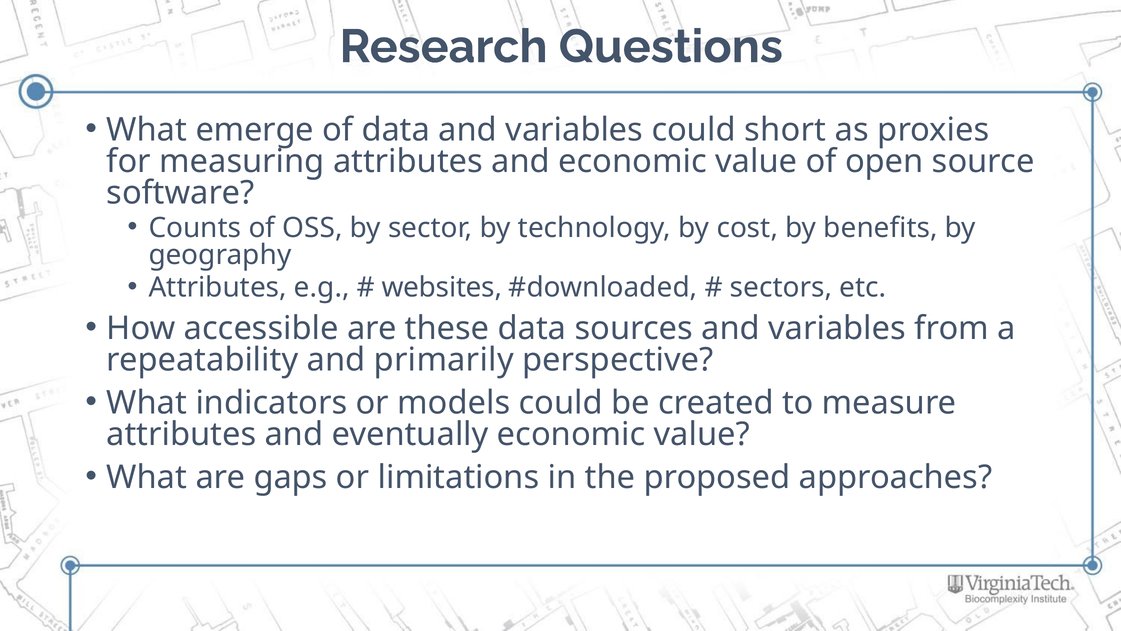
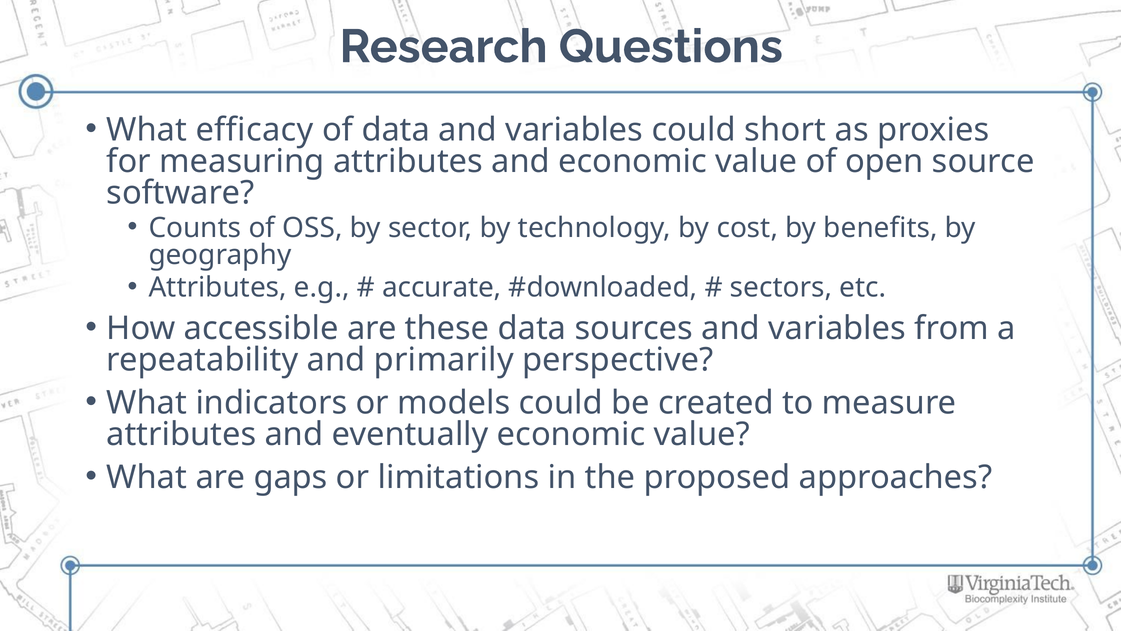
emerge: emerge -> efficacy
websites: websites -> accurate
